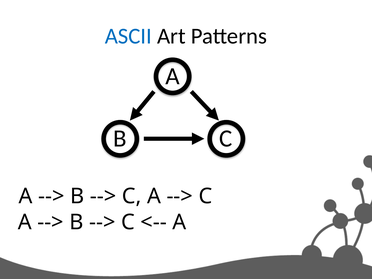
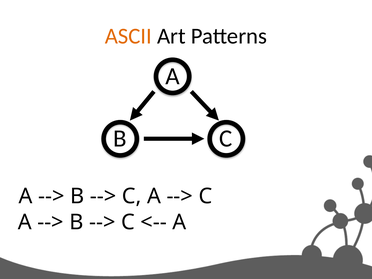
ASCII colour: blue -> orange
